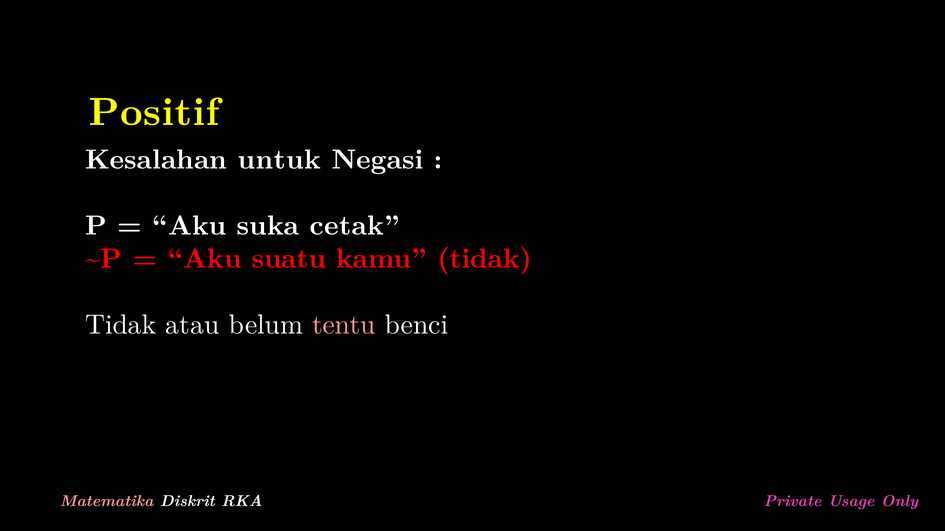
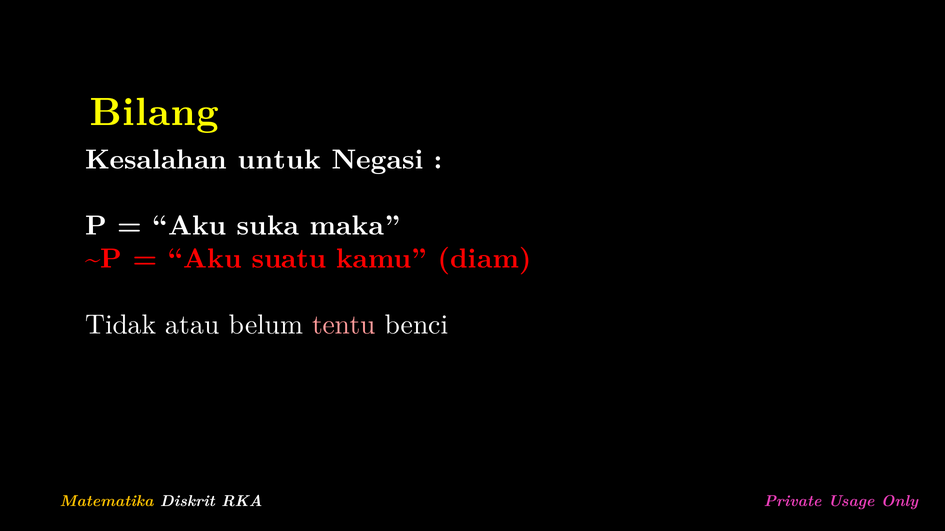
Positif: Positif -> Bilang
cetak: cetak -> maka
kamu tidak: tidak -> diam
Matematika colour: pink -> yellow
